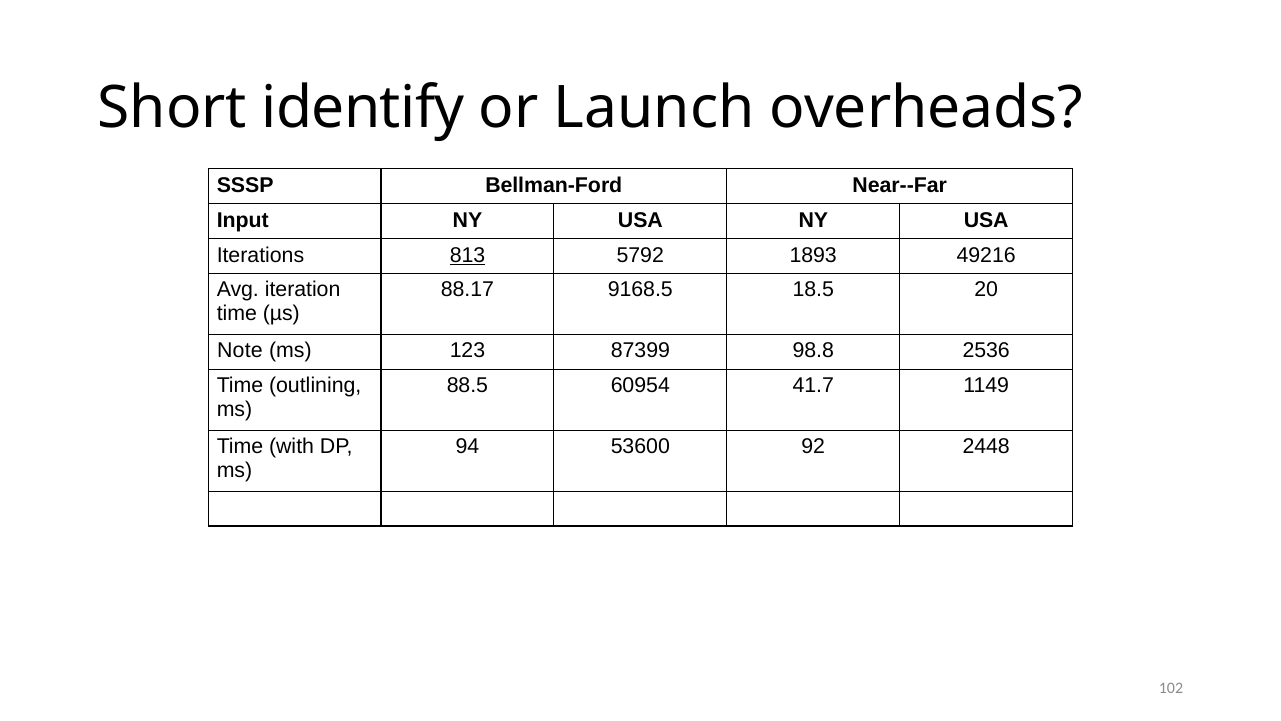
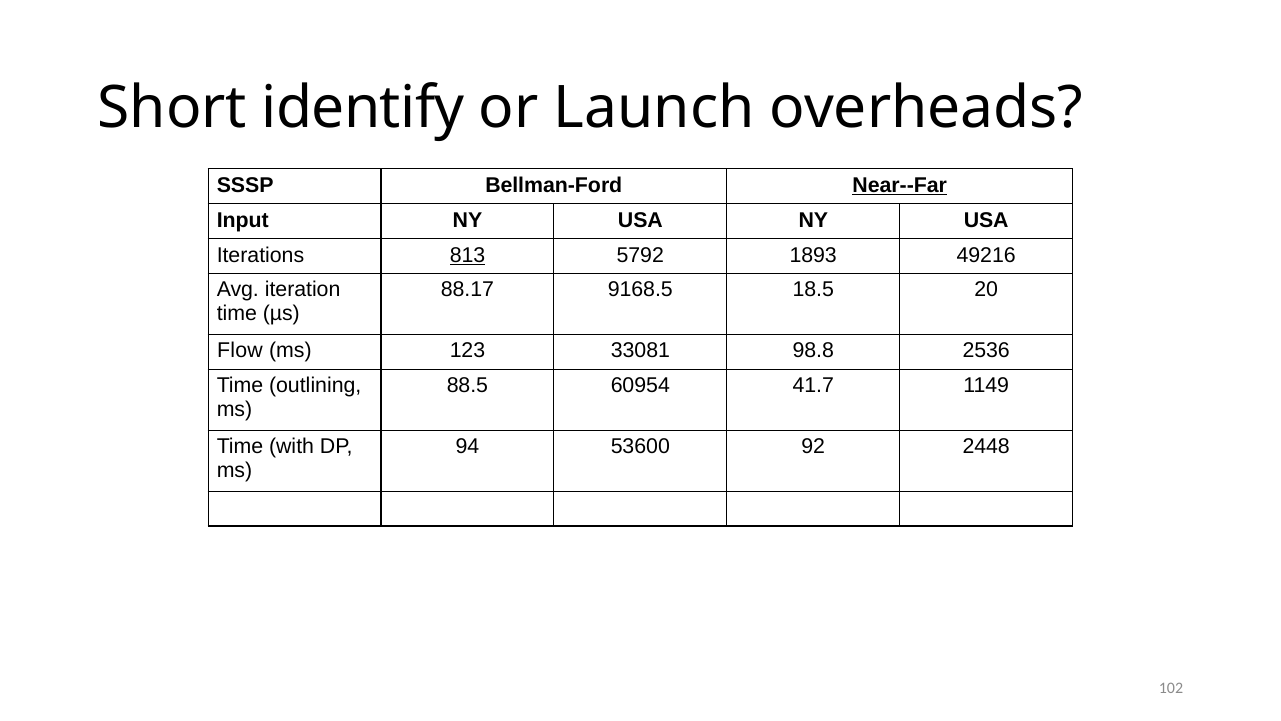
Near--Far underline: none -> present
Note: Note -> Flow
87399: 87399 -> 33081
